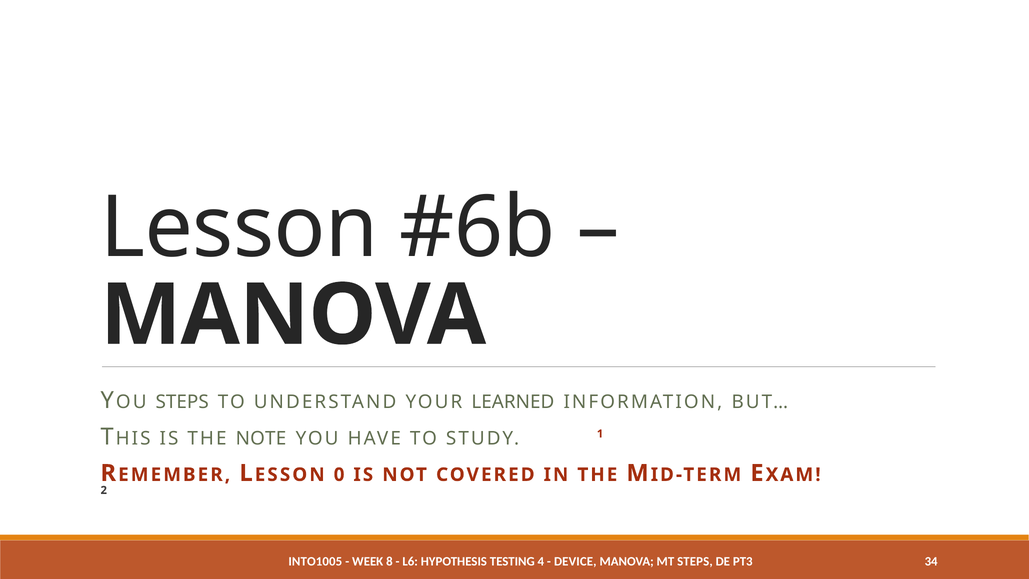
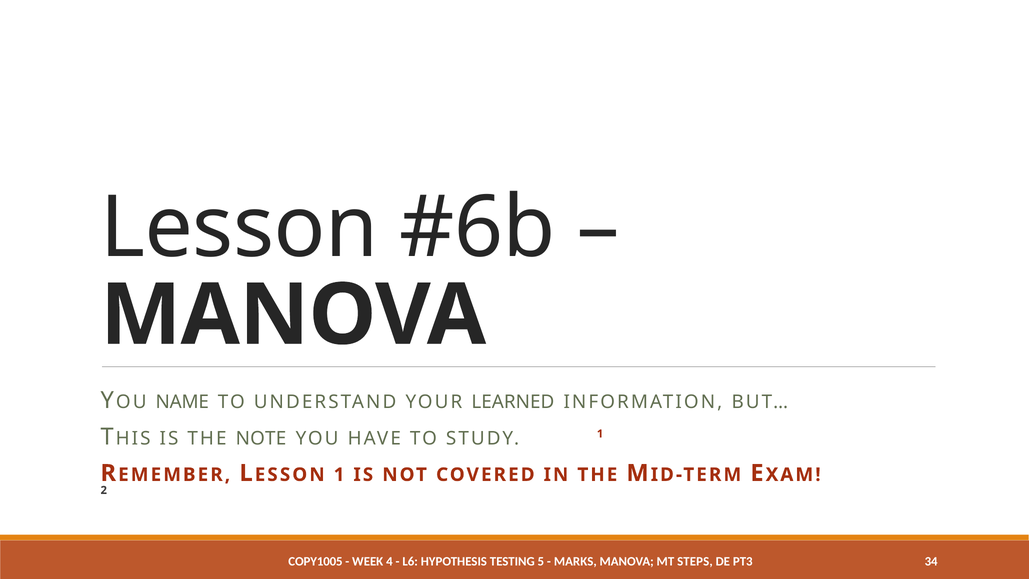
STEPS at (182, 402): STEPS -> NAME
0 at (339, 475): 0 -> 1
INTO1005: INTO1005 -> COPY1005
8: 8 -> 4
4: 4 -> 5
DEVICE: DEVICE -> MARKS
